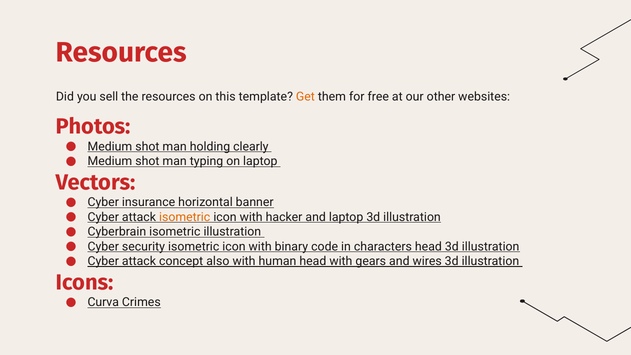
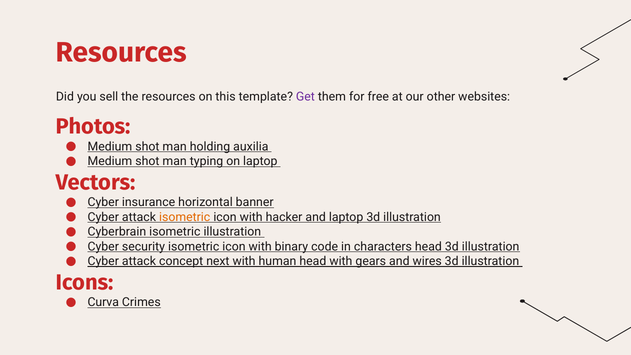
Get colour: orange -> purple
clearly: clearly -> auxilia
also: also -> next
